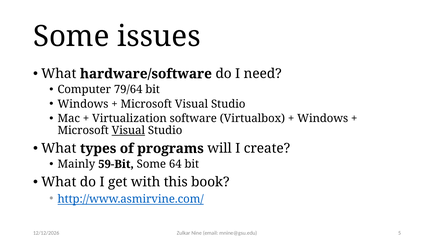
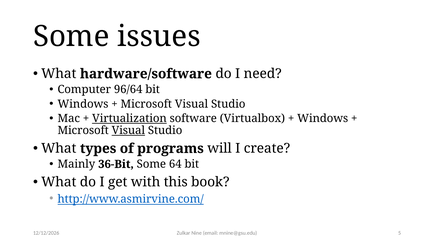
79/64: 79/64 -> 96/64
Virtualization underline: none -> present
59-Bit: 59-Bit -> 36-Bit
